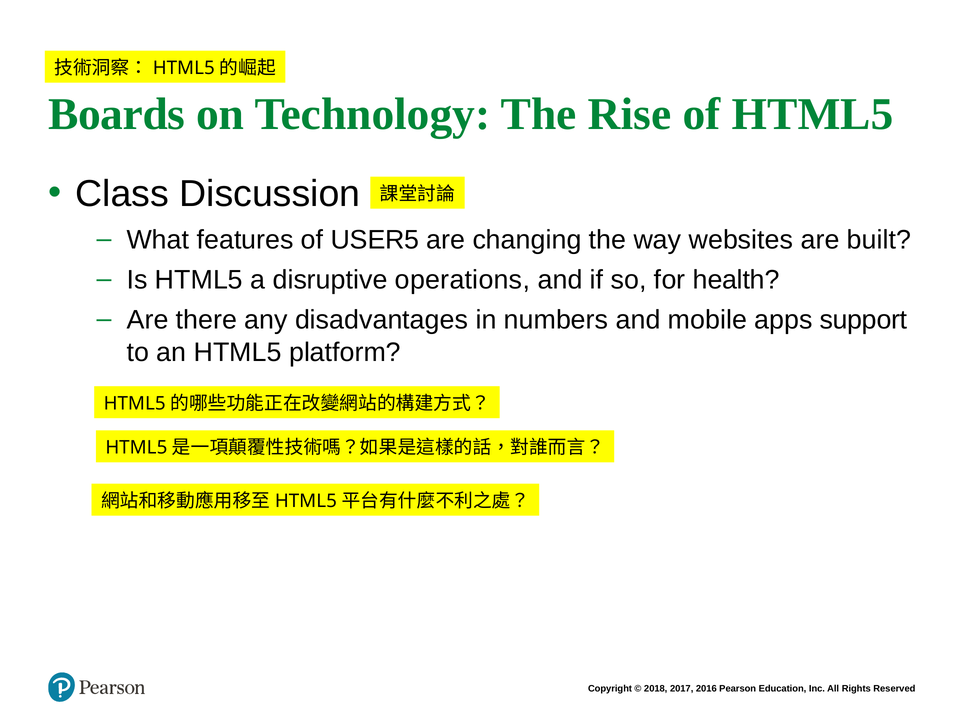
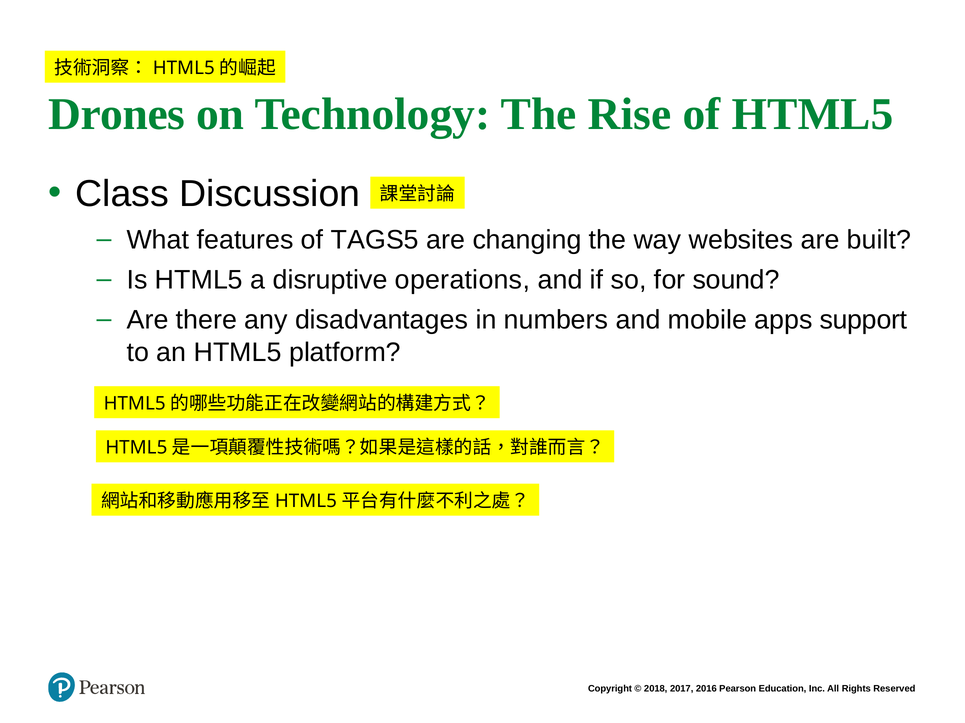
Boards: Boards -> Drones
USER5: USER5 -> TAGS5
health: health -> sound
